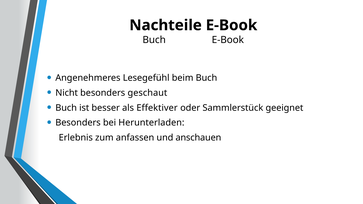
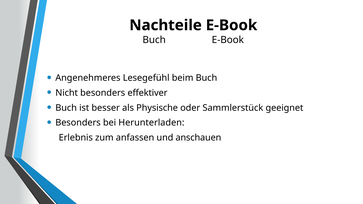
geschaut: geschaut -> effektiver
Effektiver: Effektiver -> Physische
